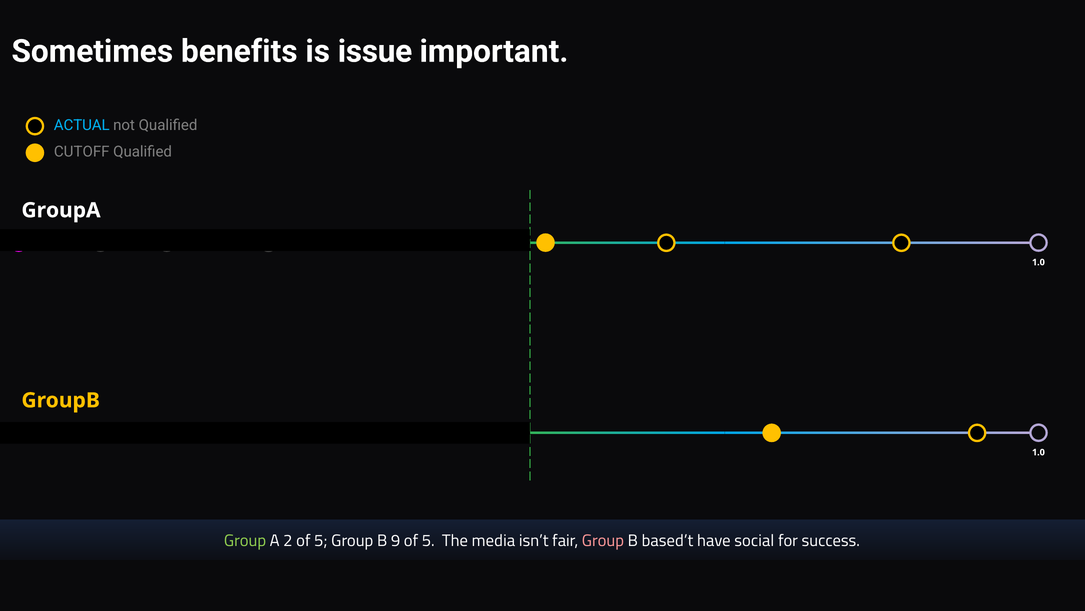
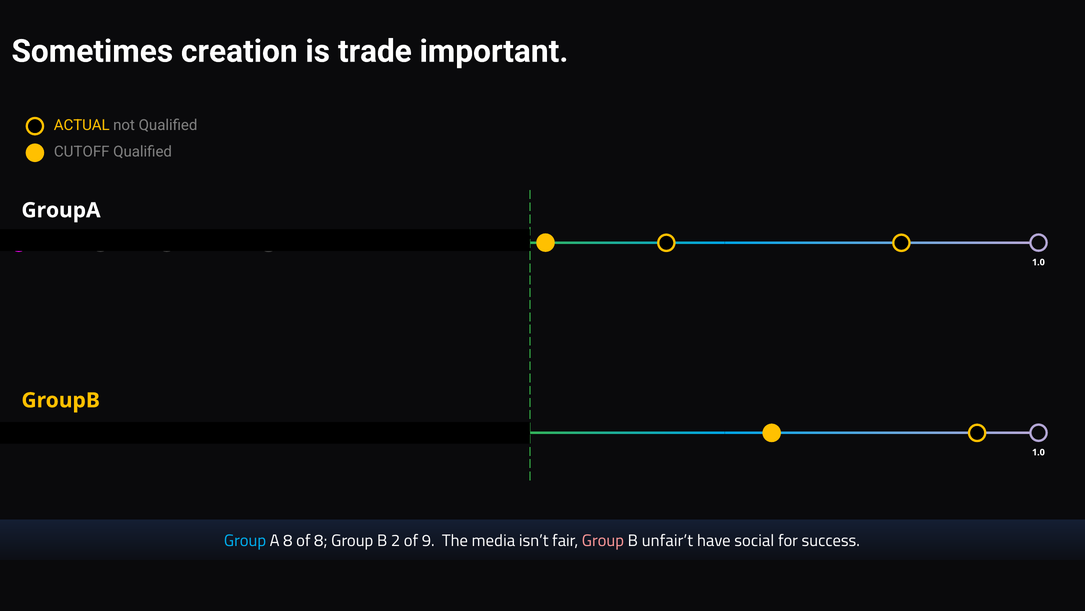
benefits: benefits -> creation
issue: issue -> trade
ACTUAL colour: light blue -> yellow
Group at (245, 540) colour: light green -> light blue
A 2: 2 -> 8
5 at (321, 540): 5 -> 8
9: 9 -> 2
5 at (428, 540): 5 -> 9
based’t: based’t -> unfair’t
